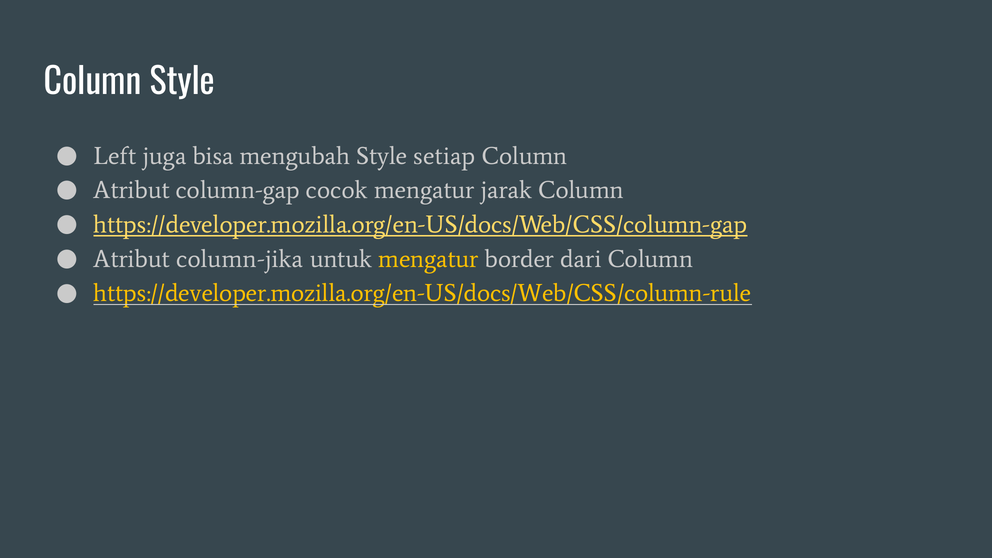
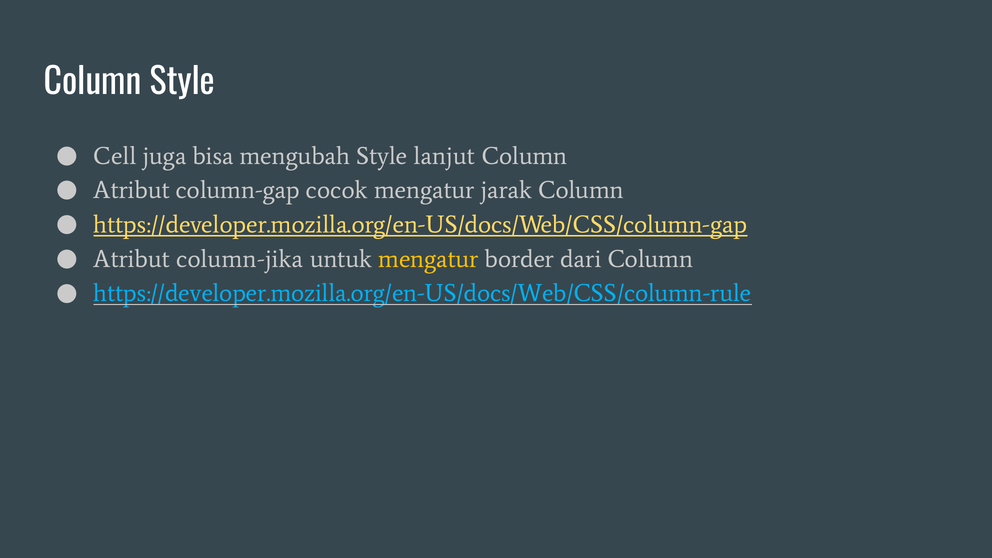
Left: Left -> Cell
setiap: setiap -> lanjut
https://developer.mozilla.org/en-US/docs/Web/CSS/column-rule colour: yellow -> light blue
